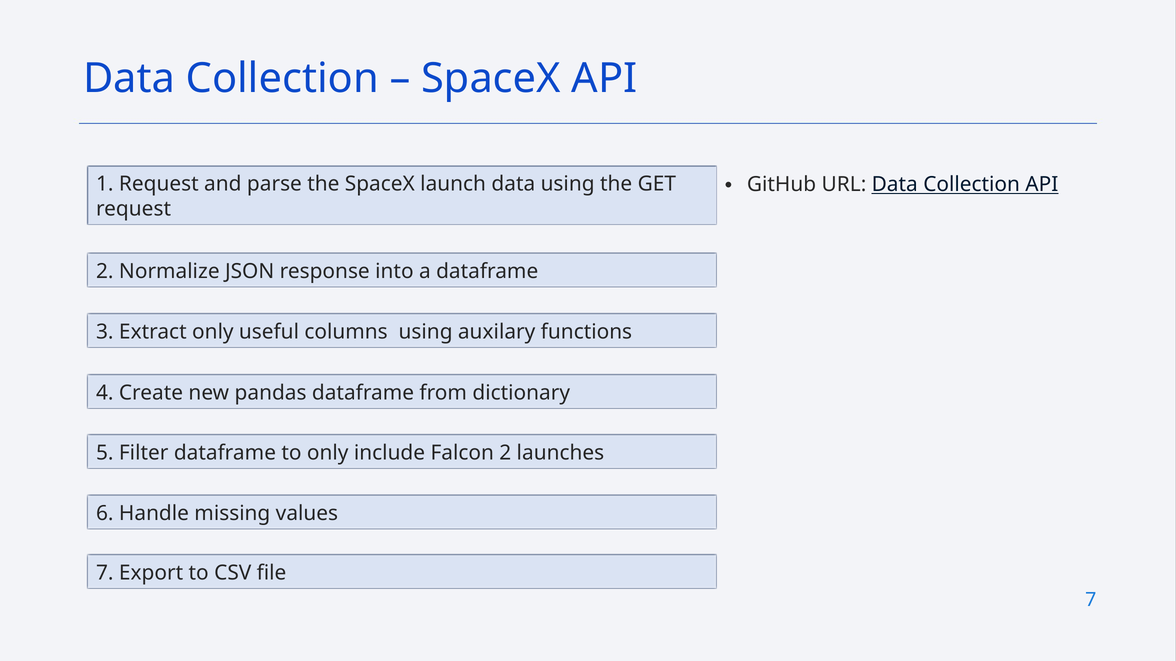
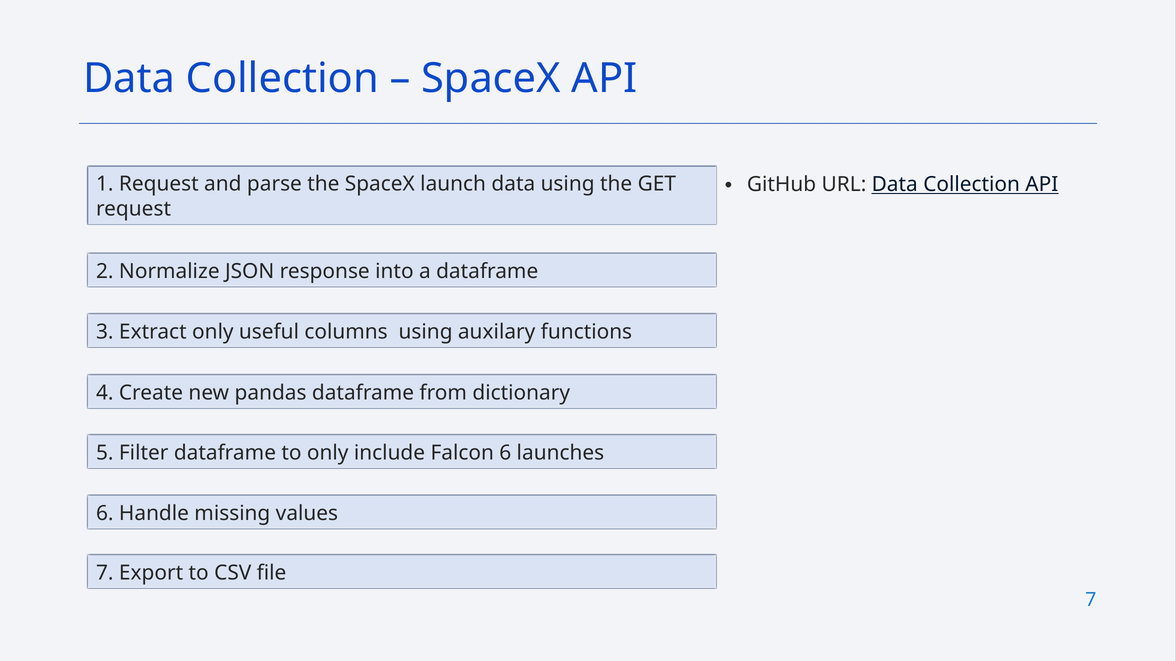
Falcon 2: 2 -> 6
